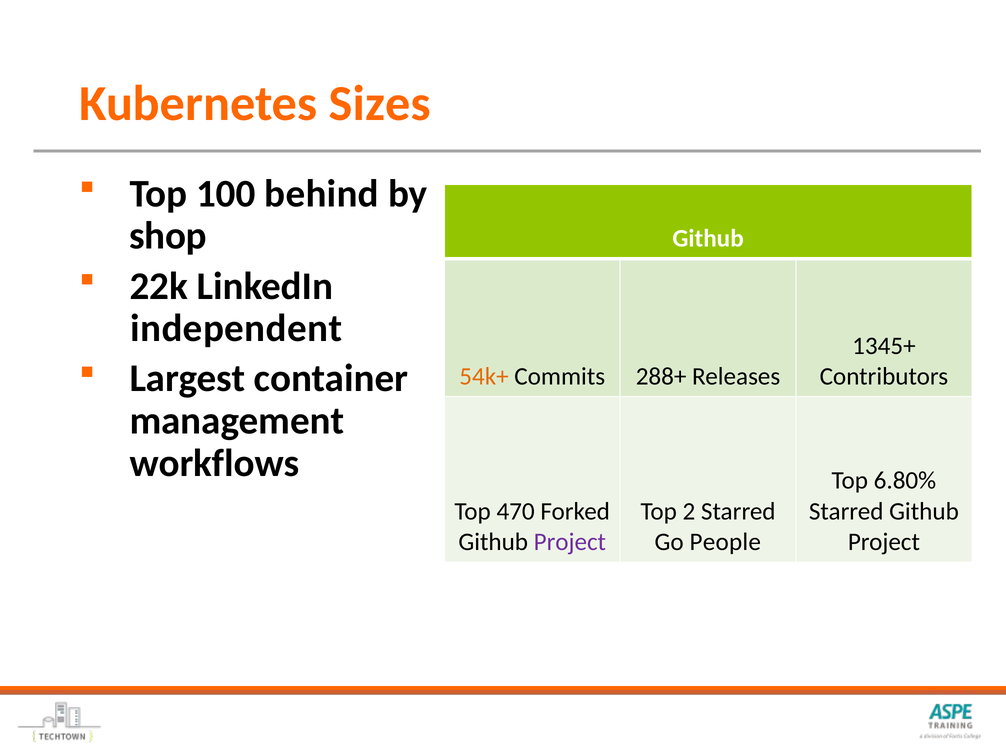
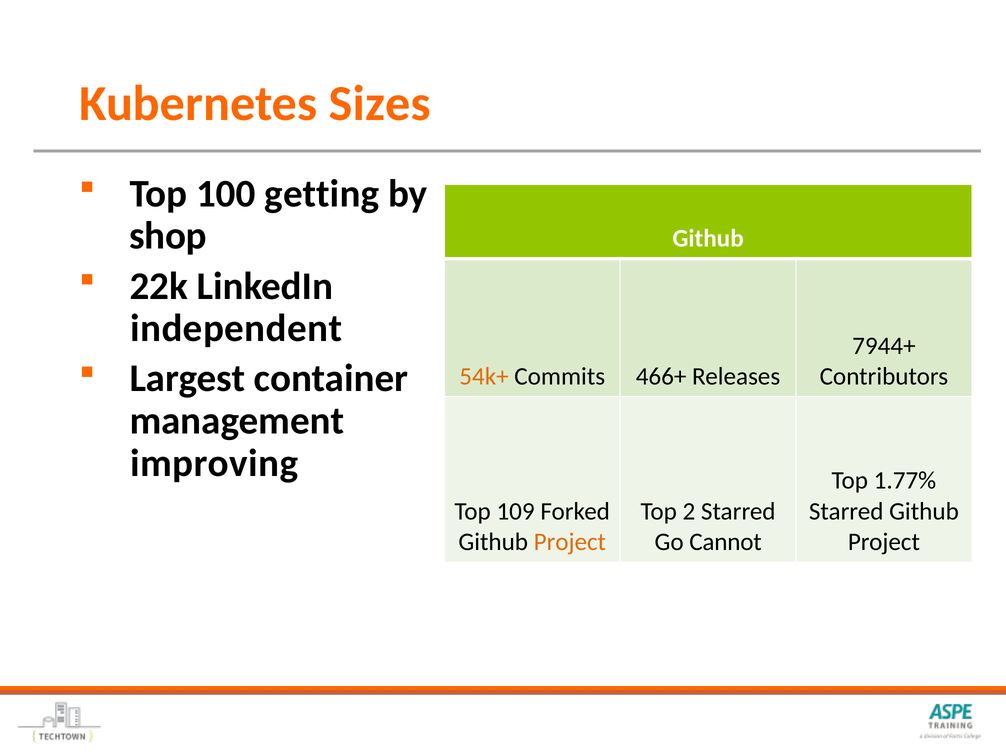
behind: behind -> getting
1345+: 1345+ -> 7944+
288+: 288+ -> 466+
workflows: workflows -> improving
6.80%: 6.80% -> 1.77%
470: 470 -> 109
Project at (570, 542) colour: purple -> orange
People: People -> Cannot
